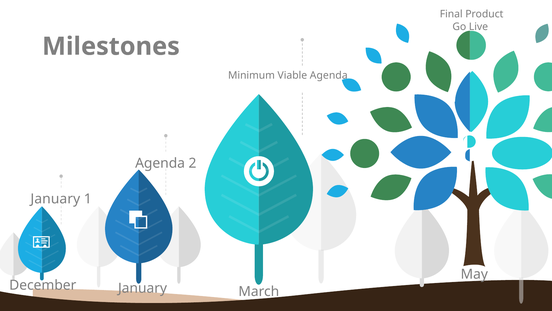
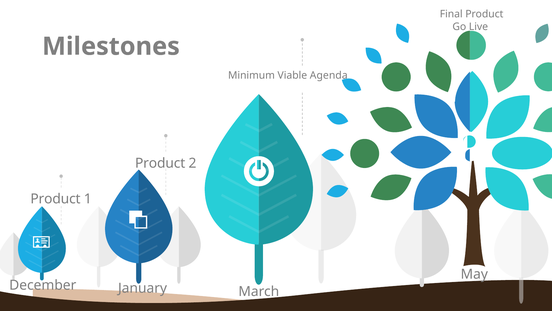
Agenda at (160, 163): Agenda -> Product
January at (55, 199): January -> Product
